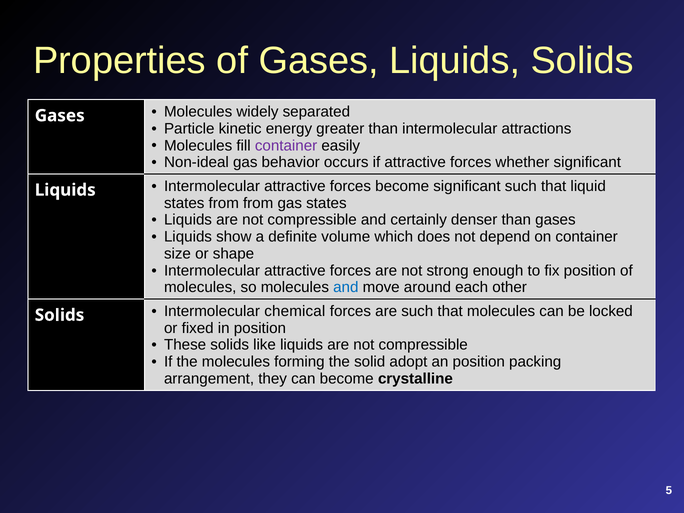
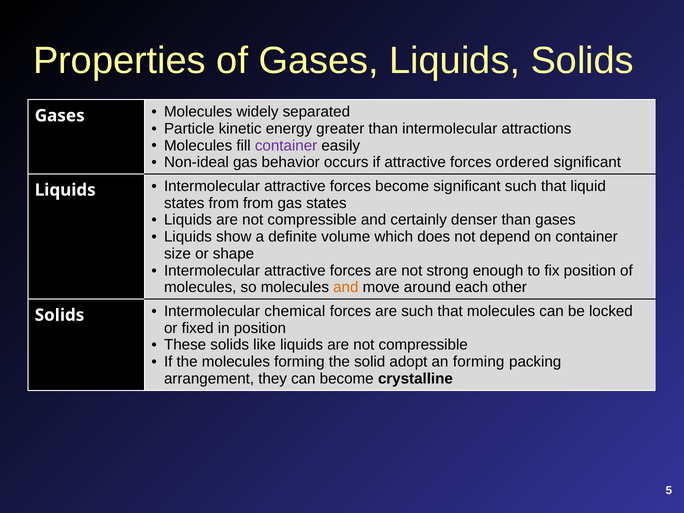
whether: whether -> ordered
and at (346, 287) colour: blue -> orange
an position: position -> forming
